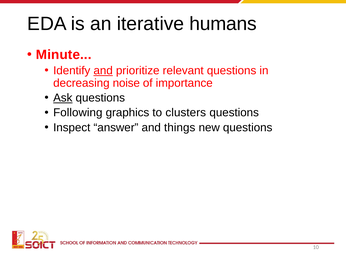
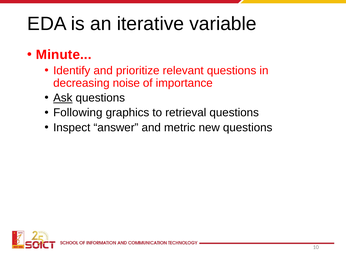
humans: humans -> variable
and at (103, 71) underline: present -> none
clusters: clusters -> retrieval
things: things -> metric
